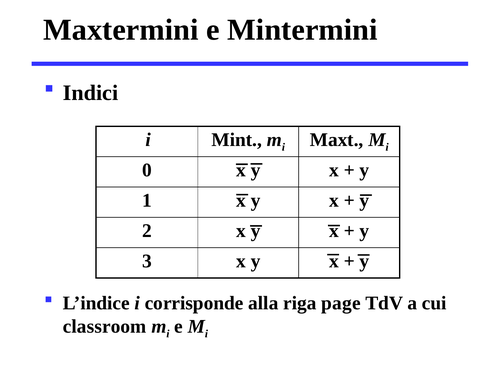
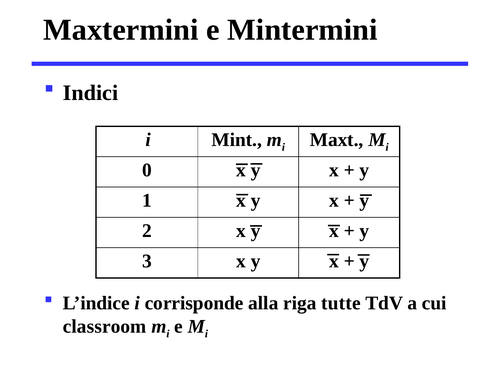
page: page -> tutte
